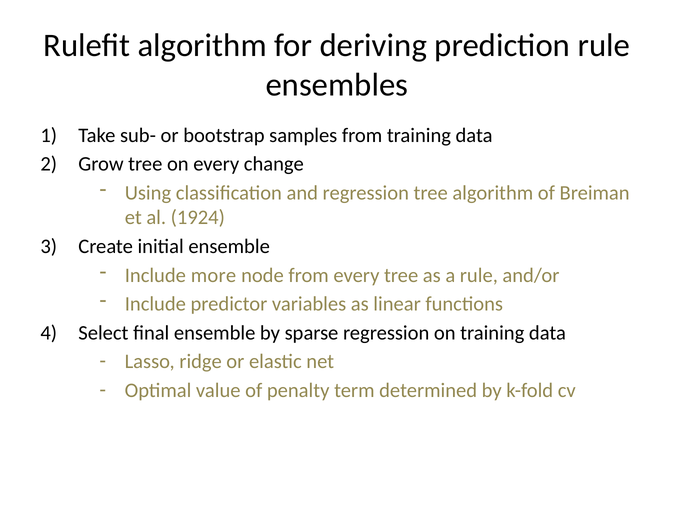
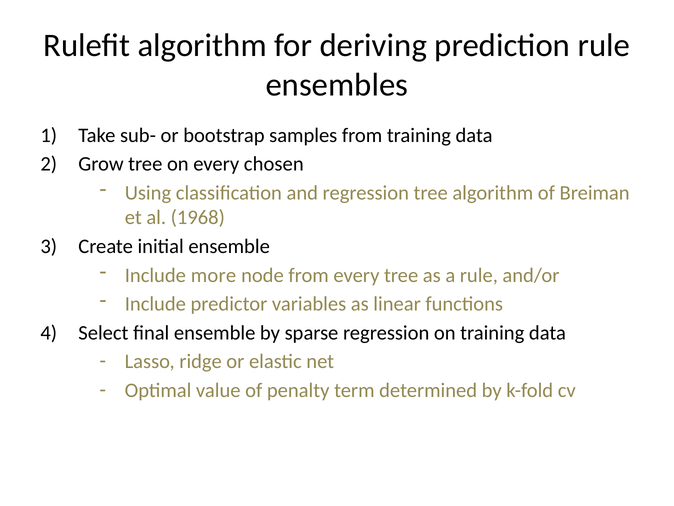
change: change -> chosen
1924: 1924 -> 1968
